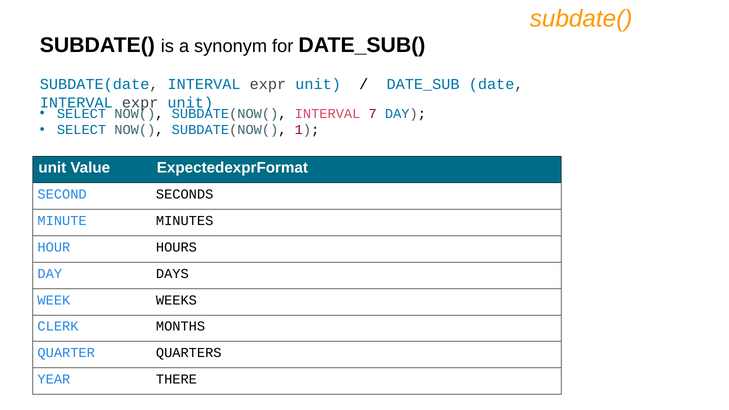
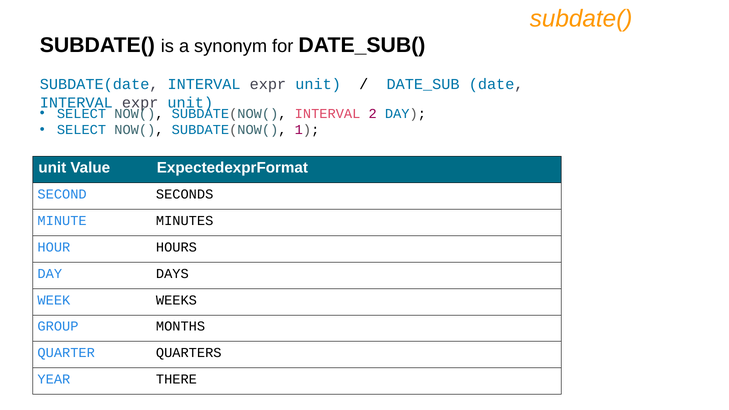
7: 7 -> 2
CLERK: CLERK -> GROUP
